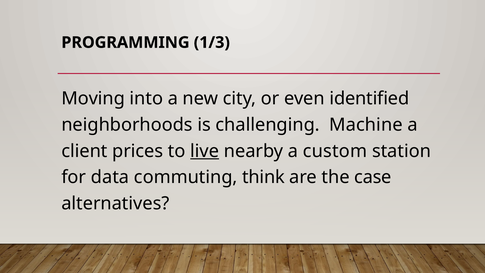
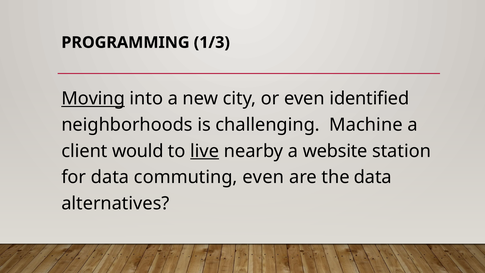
Moving underline: none -> present
prices: prices -> would
custom: custom -> website
commuting think: think -> even
the case: case -> data
